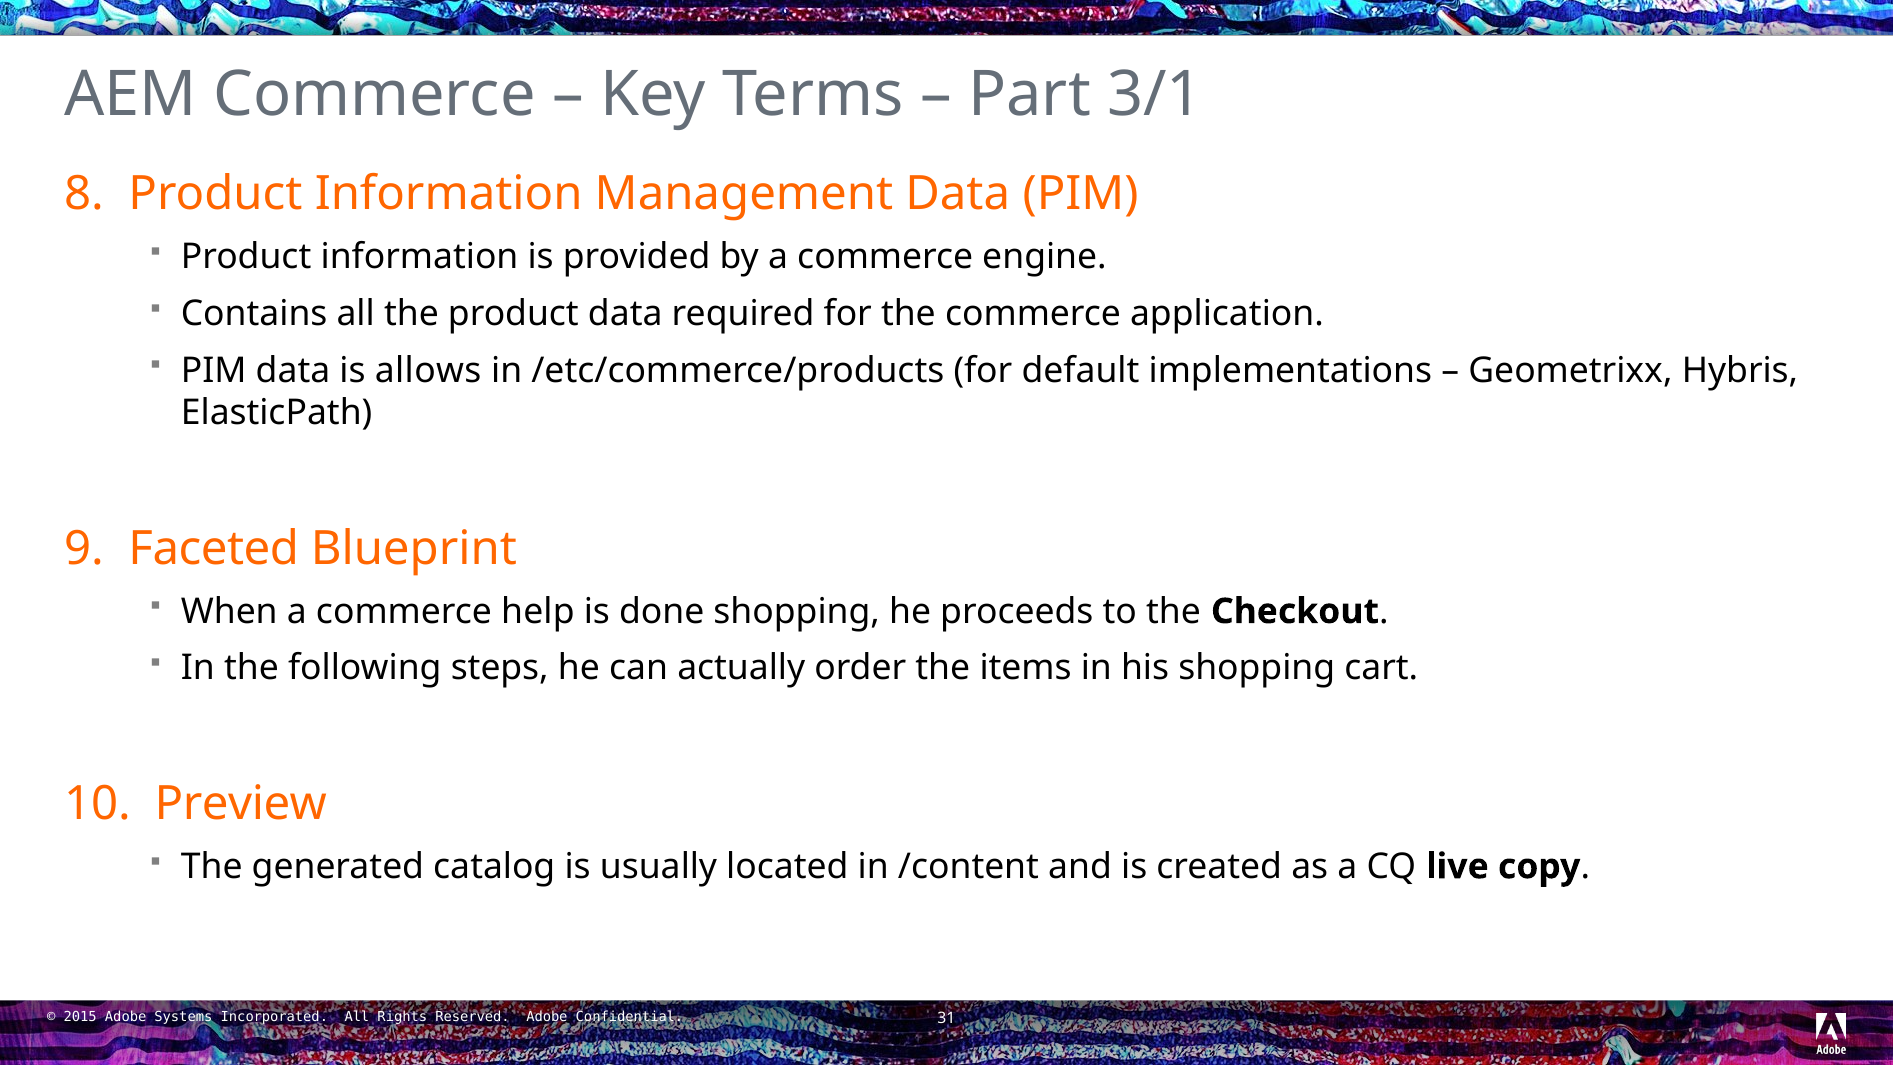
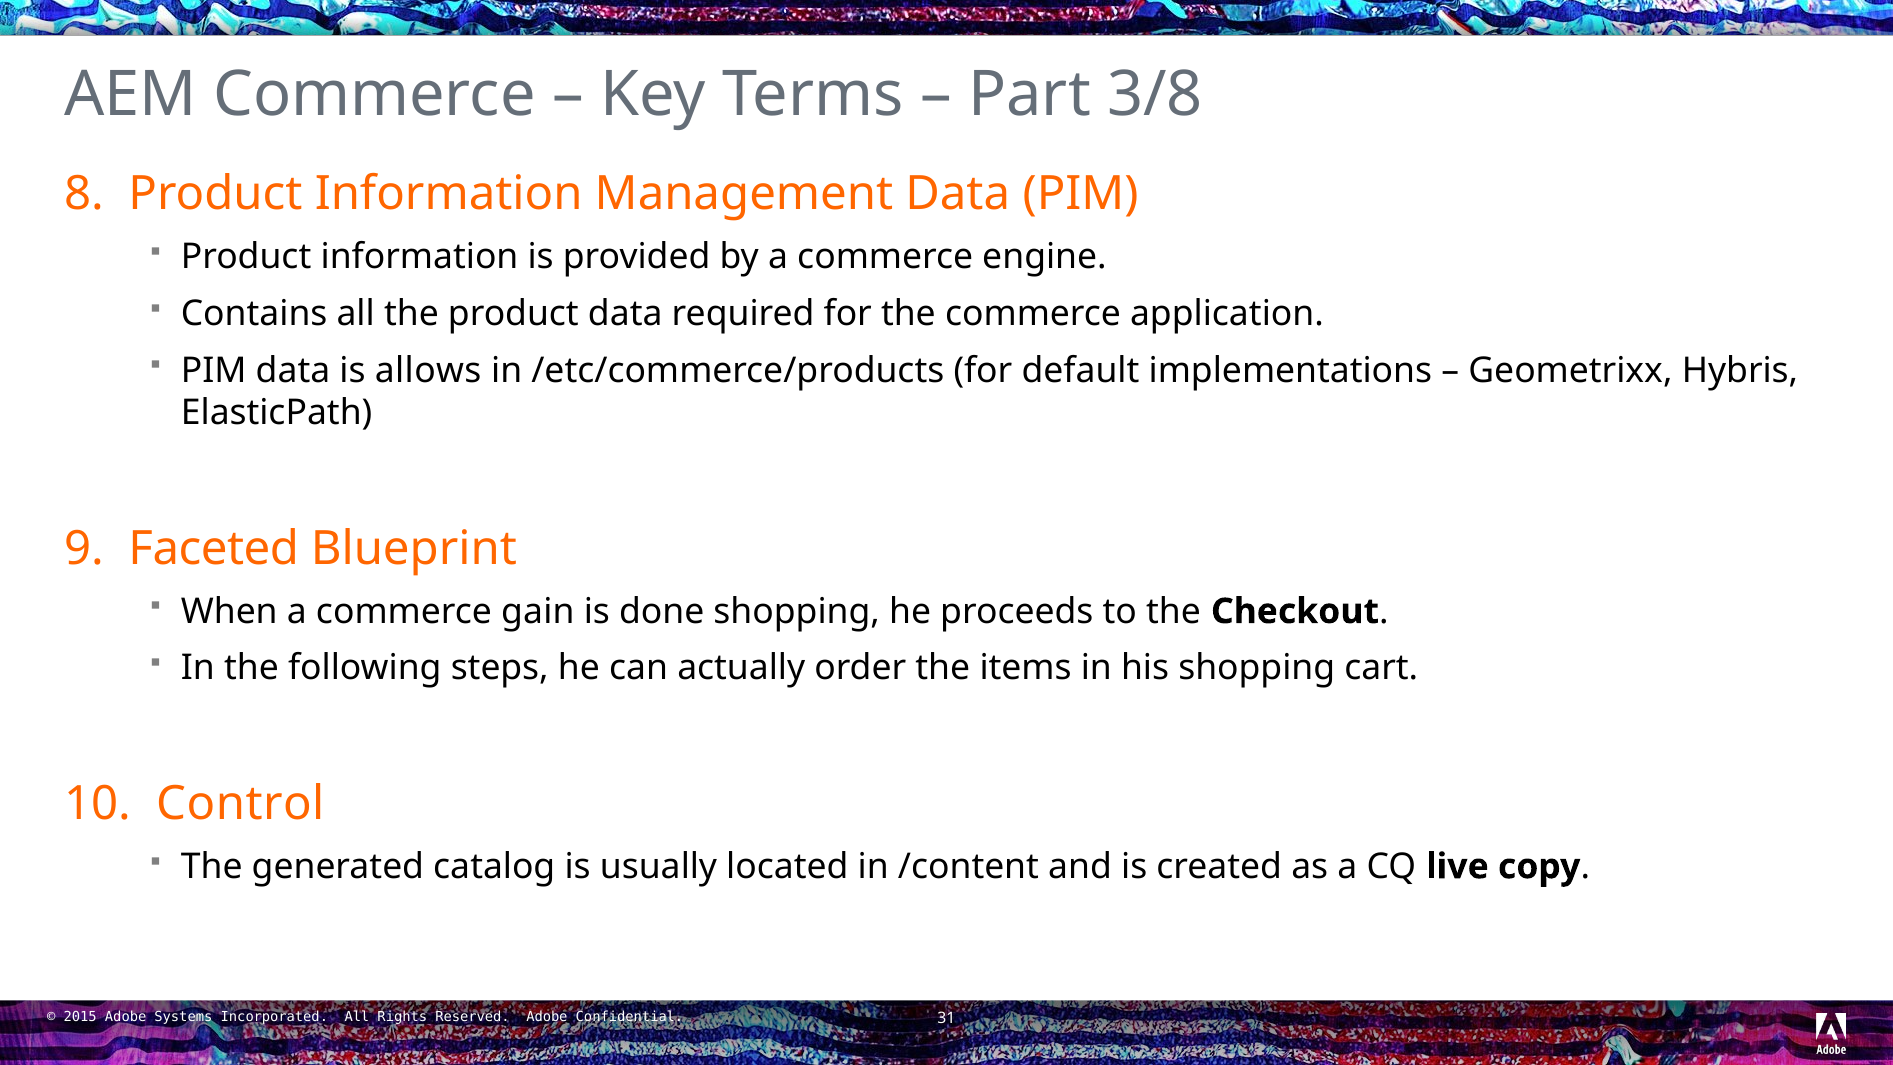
3/1: 3/1 -> 3/8
help: help -> gain
Preview: Preview -> Control
